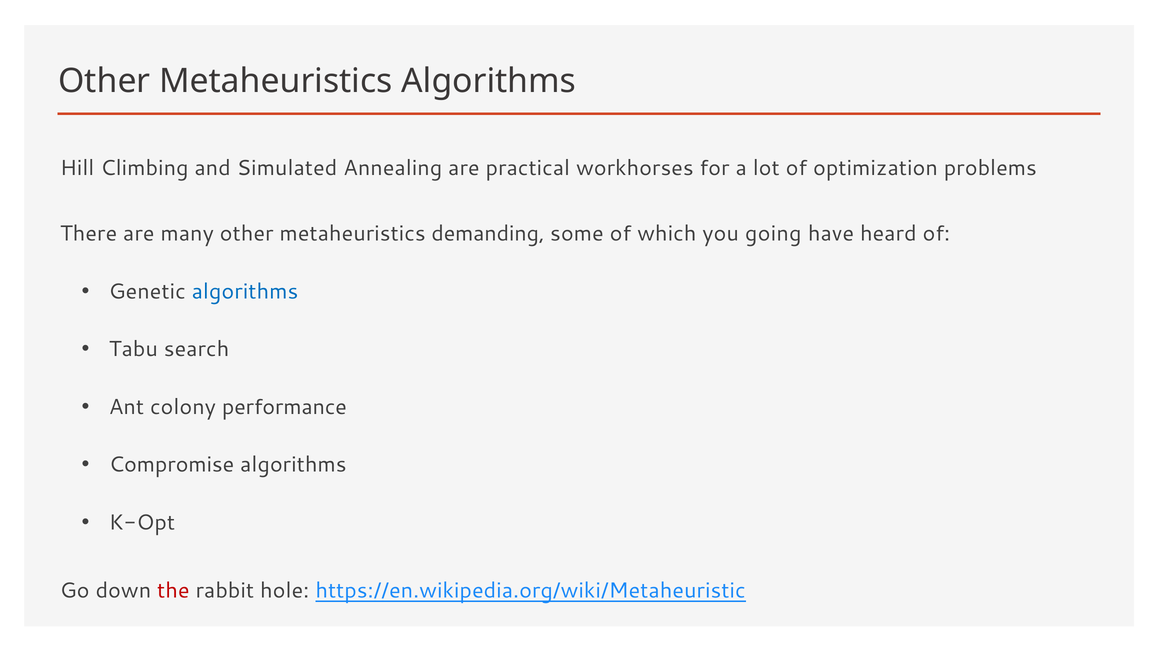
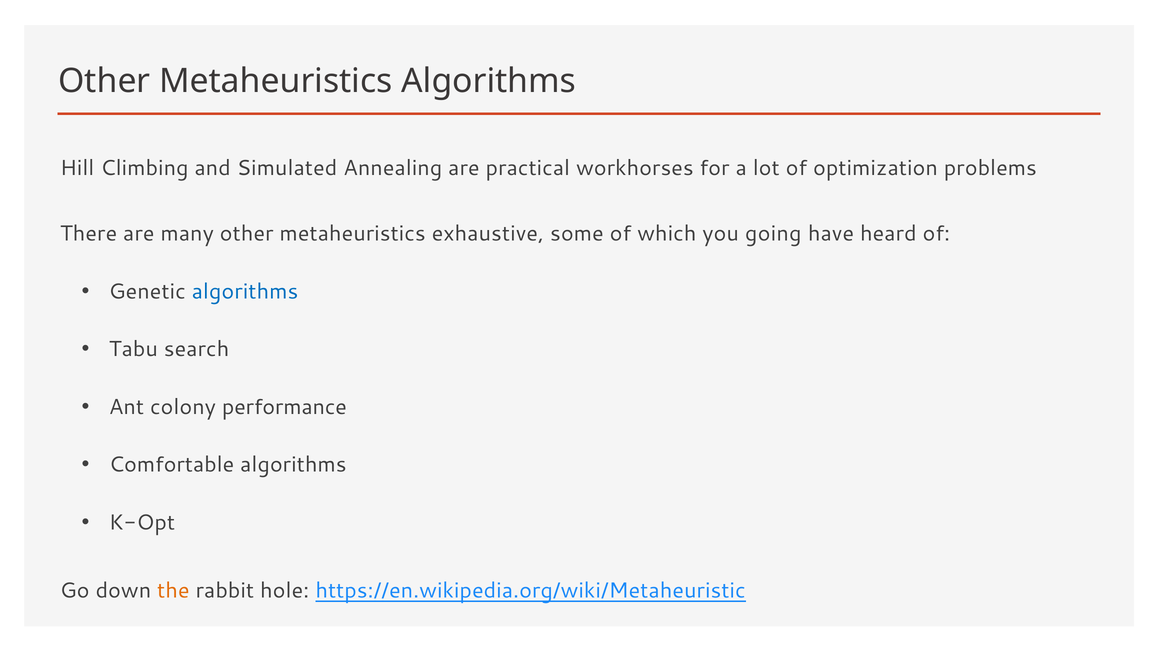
demanding: demanding -> exhaustive
Compromise: Compromise -> Comfortable
the colour: red -> orange
